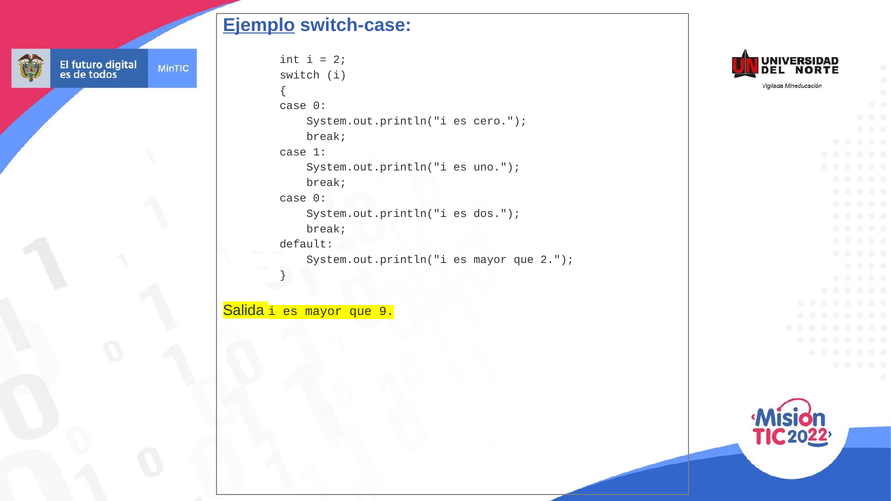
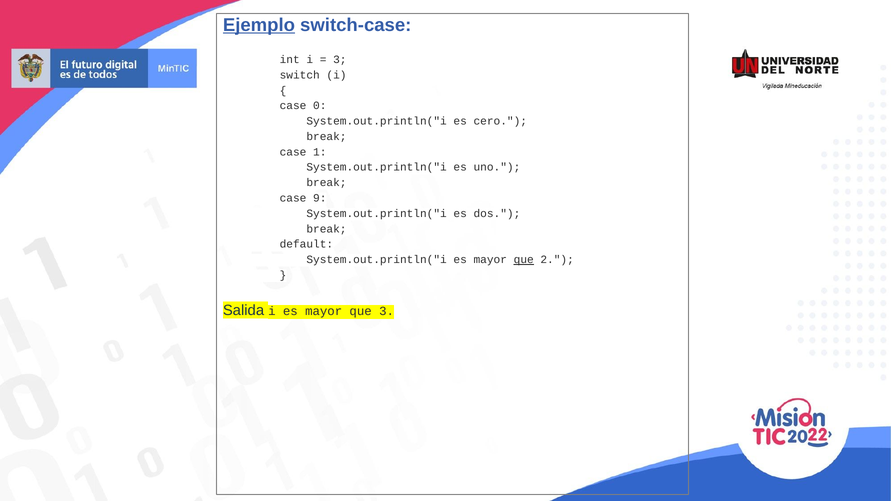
2 at (340, 60): 2 -> 3
0 at (320, 198): 0 -> 9
que at (524, 260) underline: none -> present
que 9: 9 -> 3
